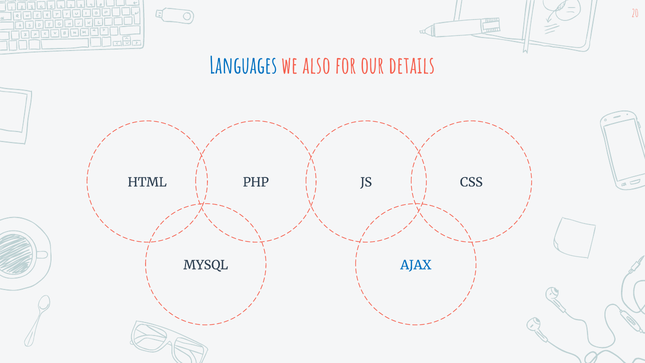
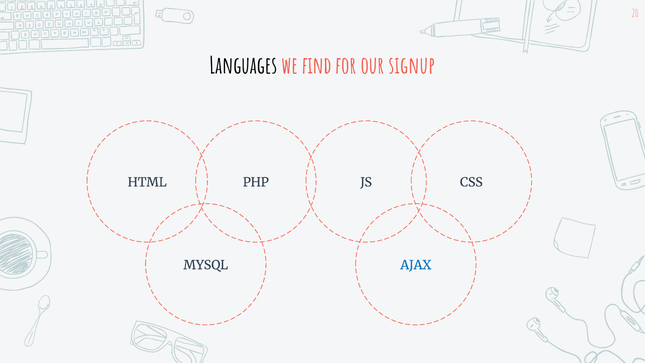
Languages colour: blue -> black
also: also -> find
details: details -> signup
